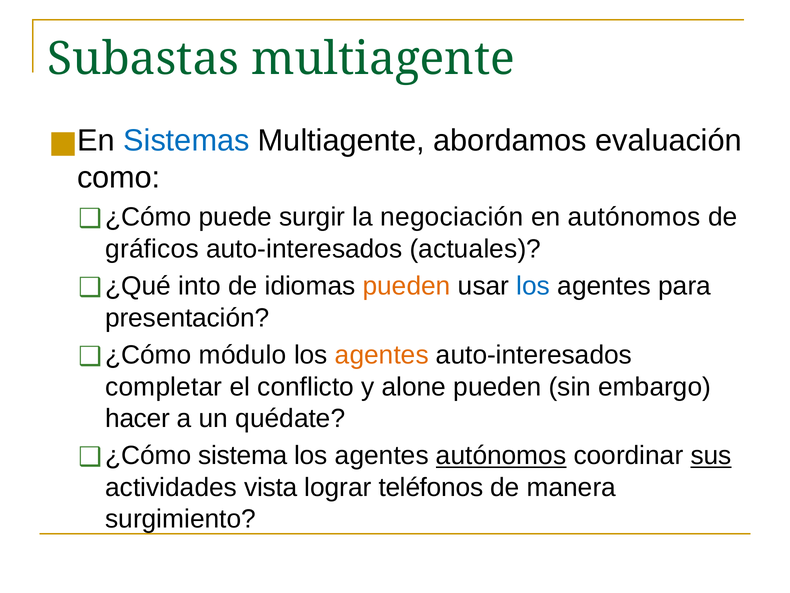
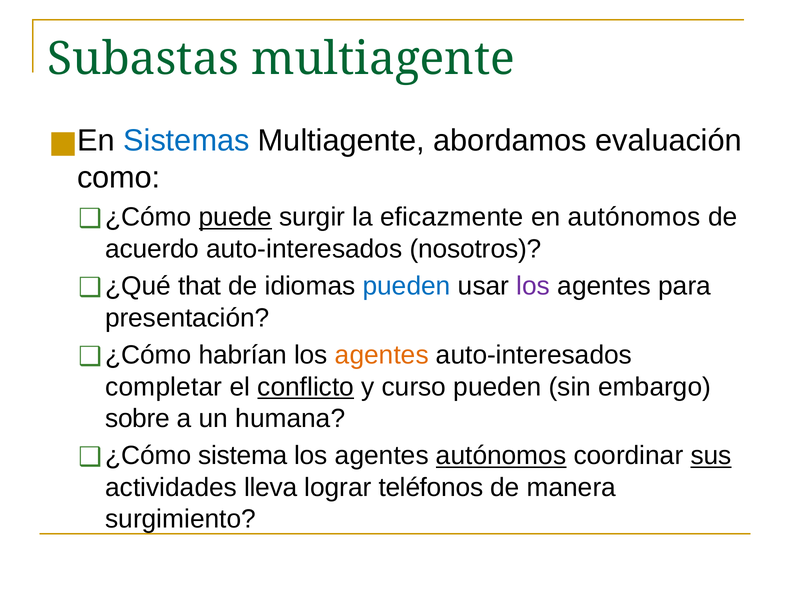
puede underline: none -> present
negociación: negociación -> eficazmente
gráficos: gráficos -> acuerdo
actuales: actuales -> nosotros
into: into -> that
pueden at (407, 286) colour: orange -> blue
los at (533, 286) colour: blue -> purple
módulo: módulo -> habrían
conflicto underline: none -> present
alone: alone -> curso
hacer: hacer -> sobre
quédate: quédate -> humana
vista: vista -> lleva
